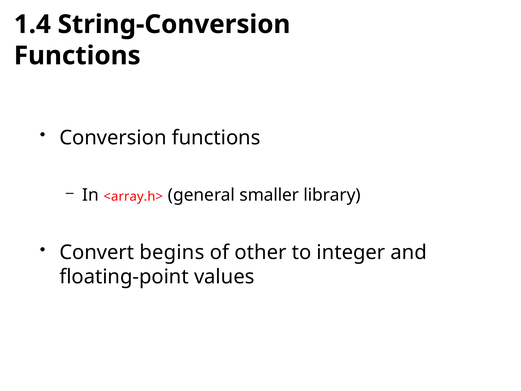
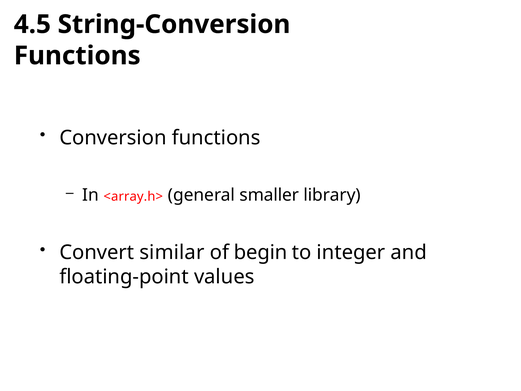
1.4: 1.4 -> 4.5
begins: begins -> similar
other: other -> begin
